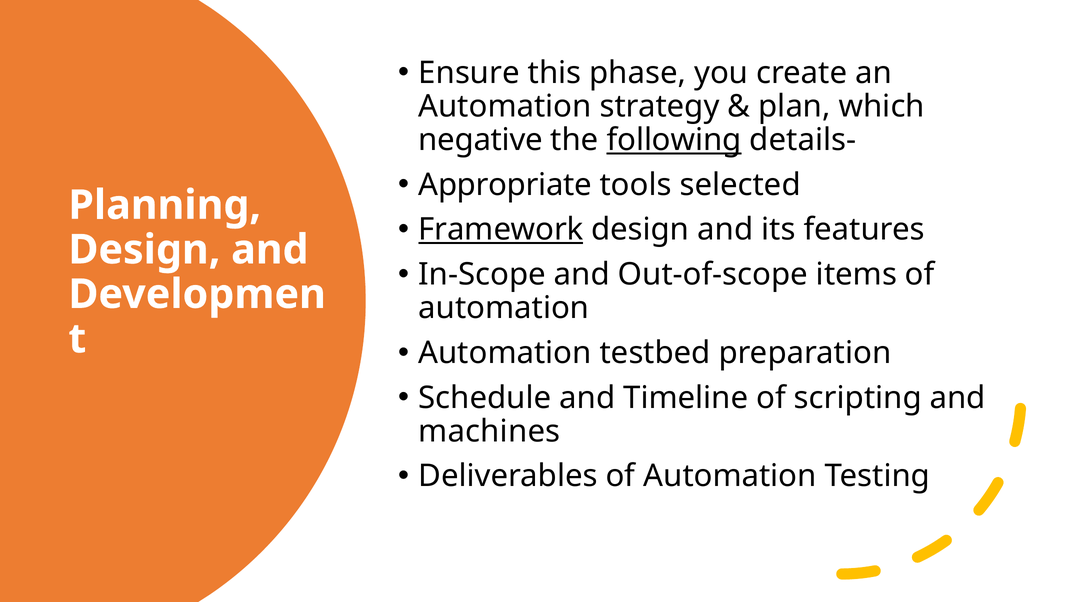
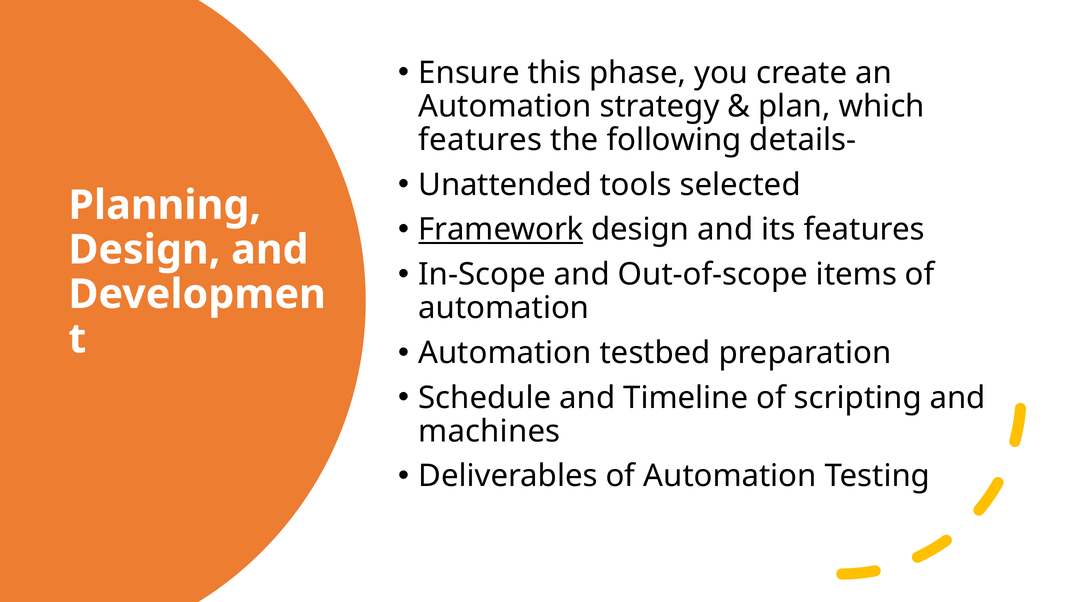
negative at (481, 140): negative -> features
following underline: present -> none
Appropriate: Appropriate -> Unattended
